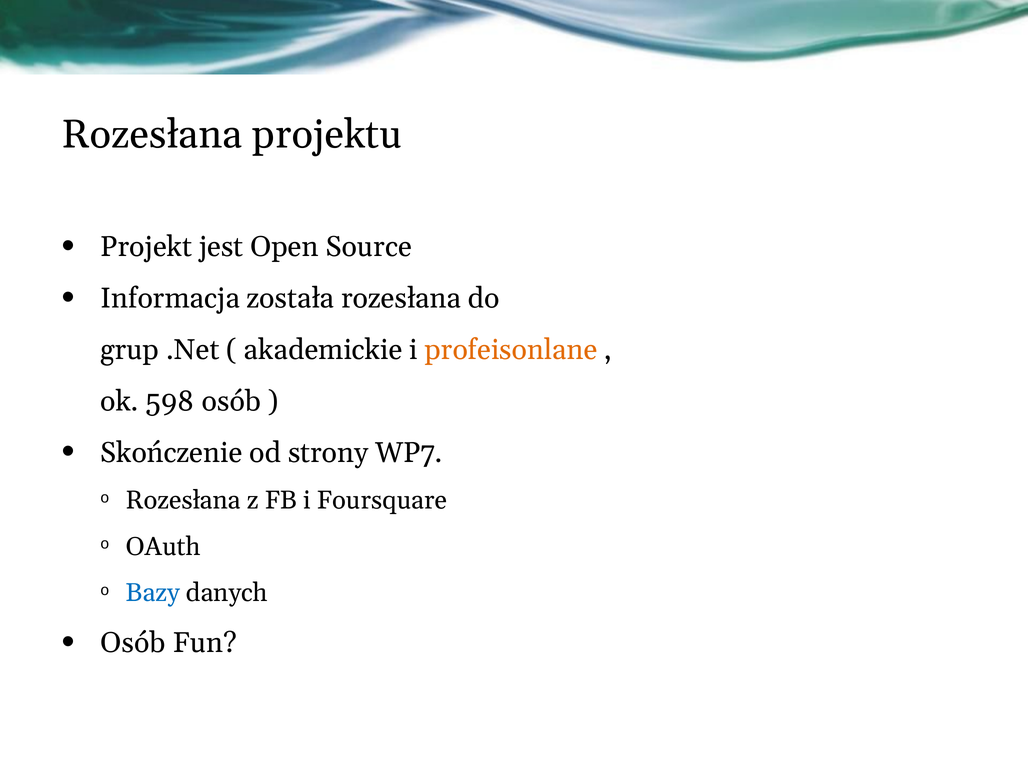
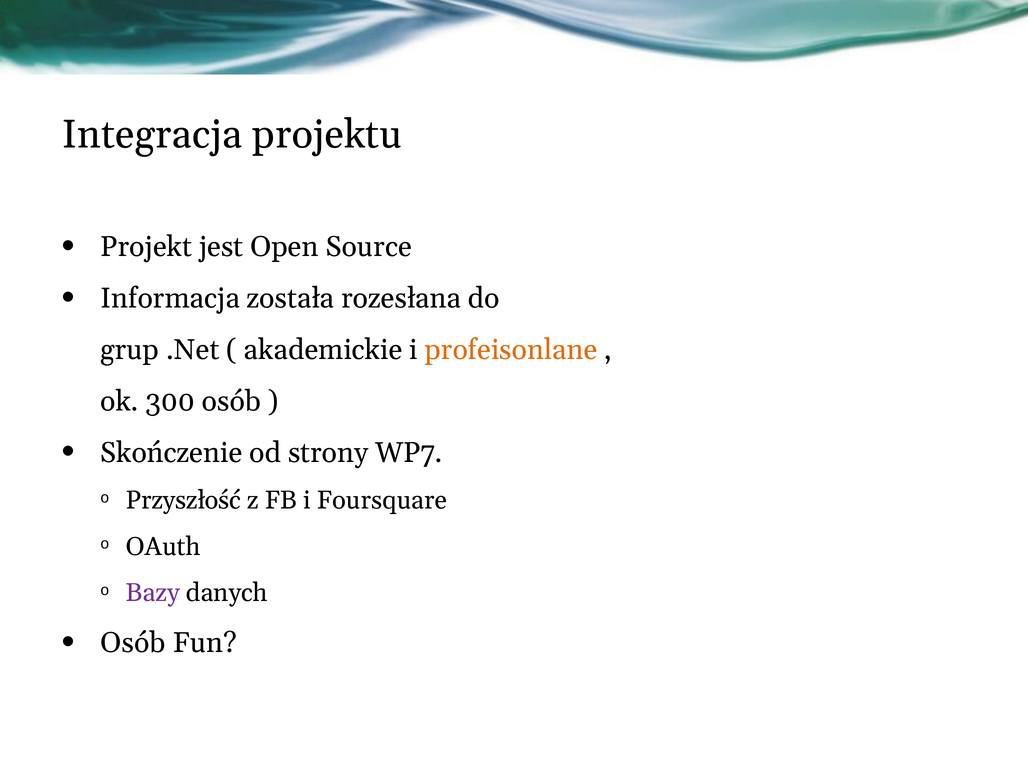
Rozesłana at (152, 135): Rozesłana -> Integracja
598: 598 -> 300
Rozesłana at (183, 500): Rozesłana -> Przyszłość
Bazy colour: blue -> purple
